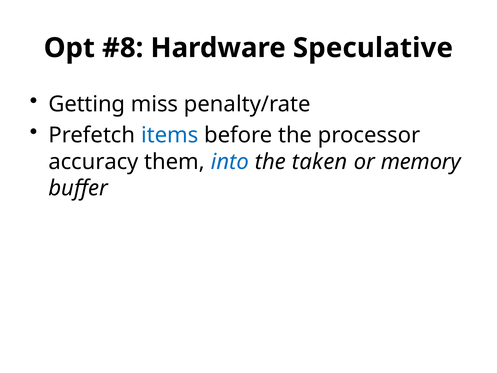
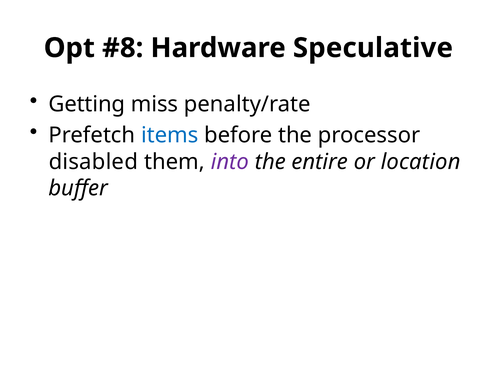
accuracy: accuracy -> disabled
into colour: blue -> purple
taken: taken -> entire
memory: memory -> location
